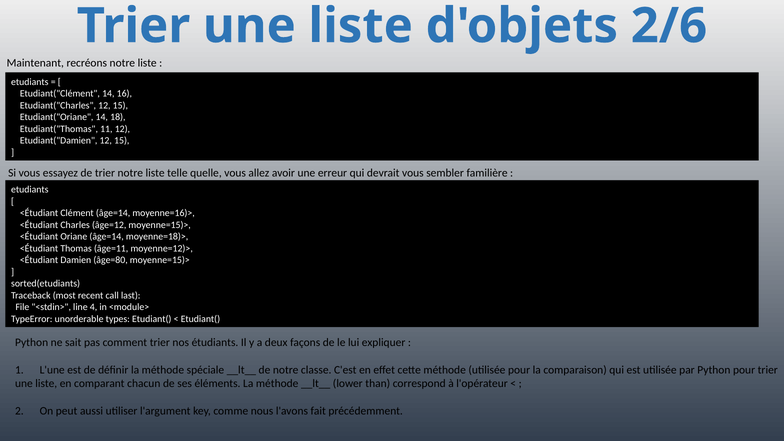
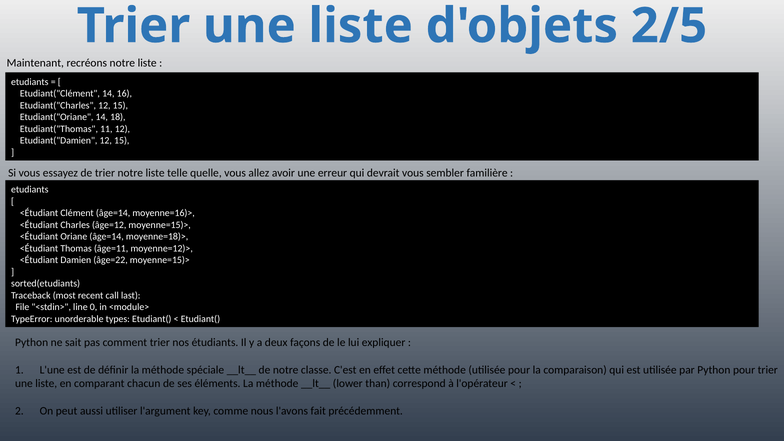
2/6: 2/6 -> 2/5
âge=80: âge=80 -> âge=22
4: 4 -> 0
